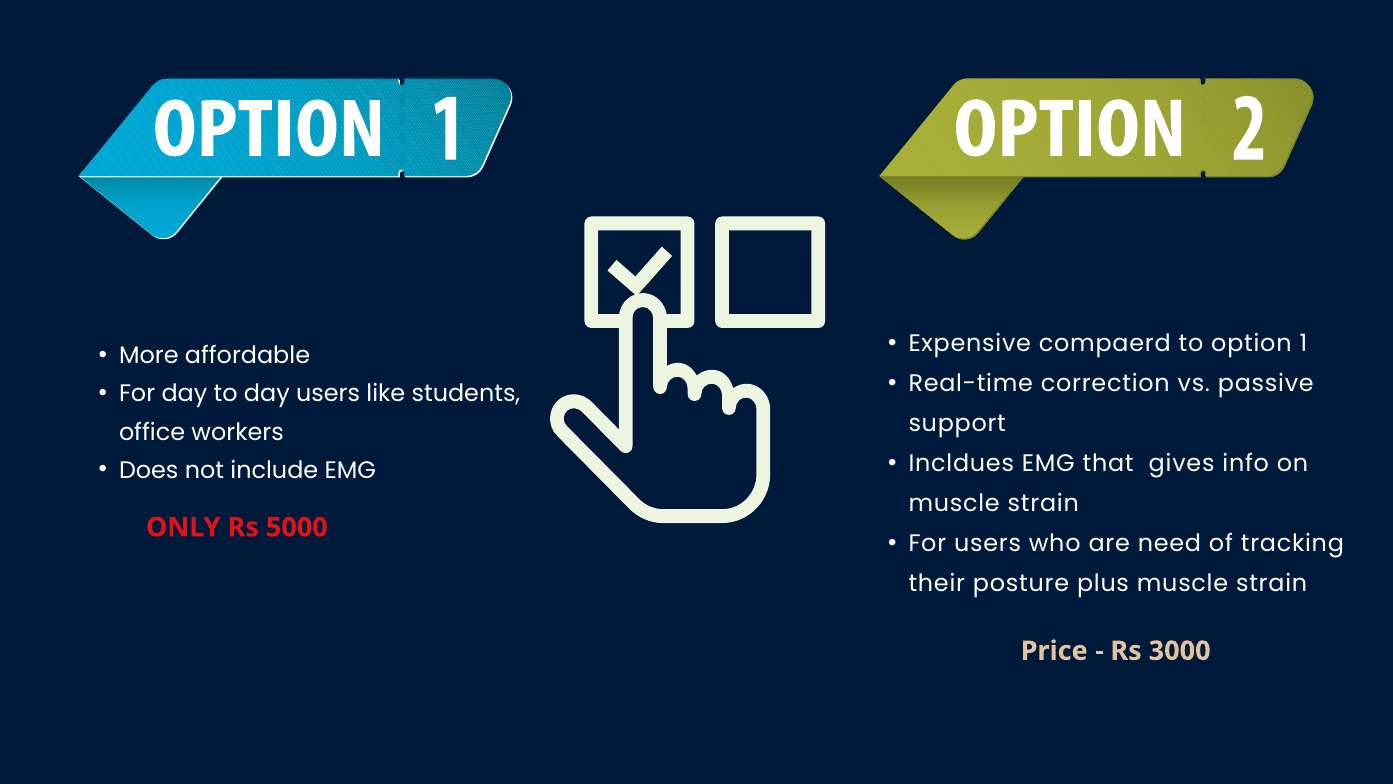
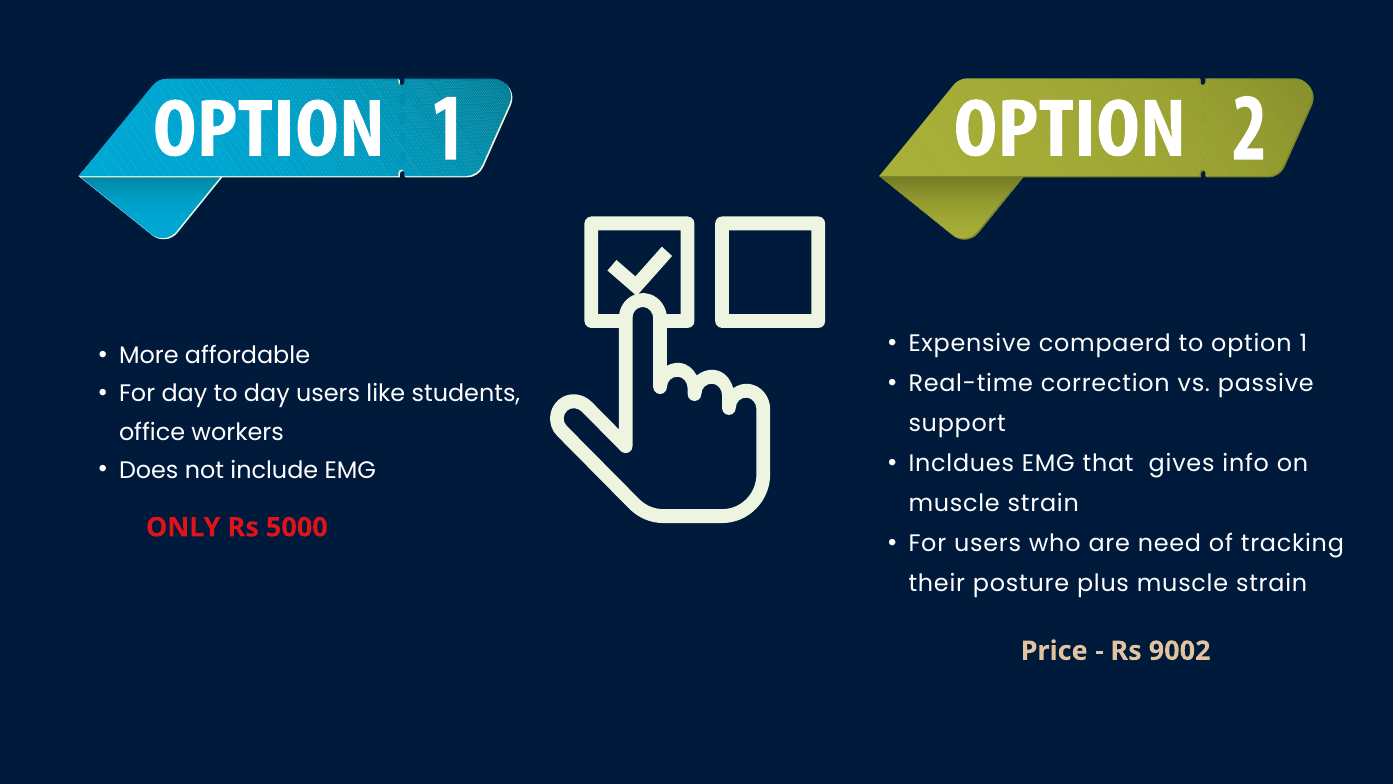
3000: 3000 -> 9002
